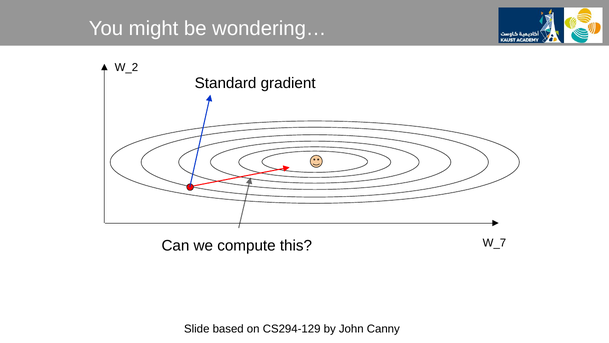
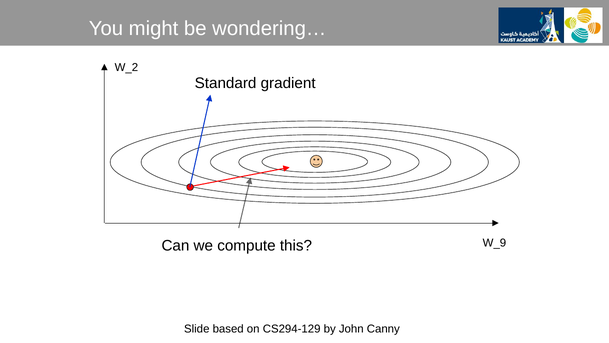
W_7: W_7 -> W_9
